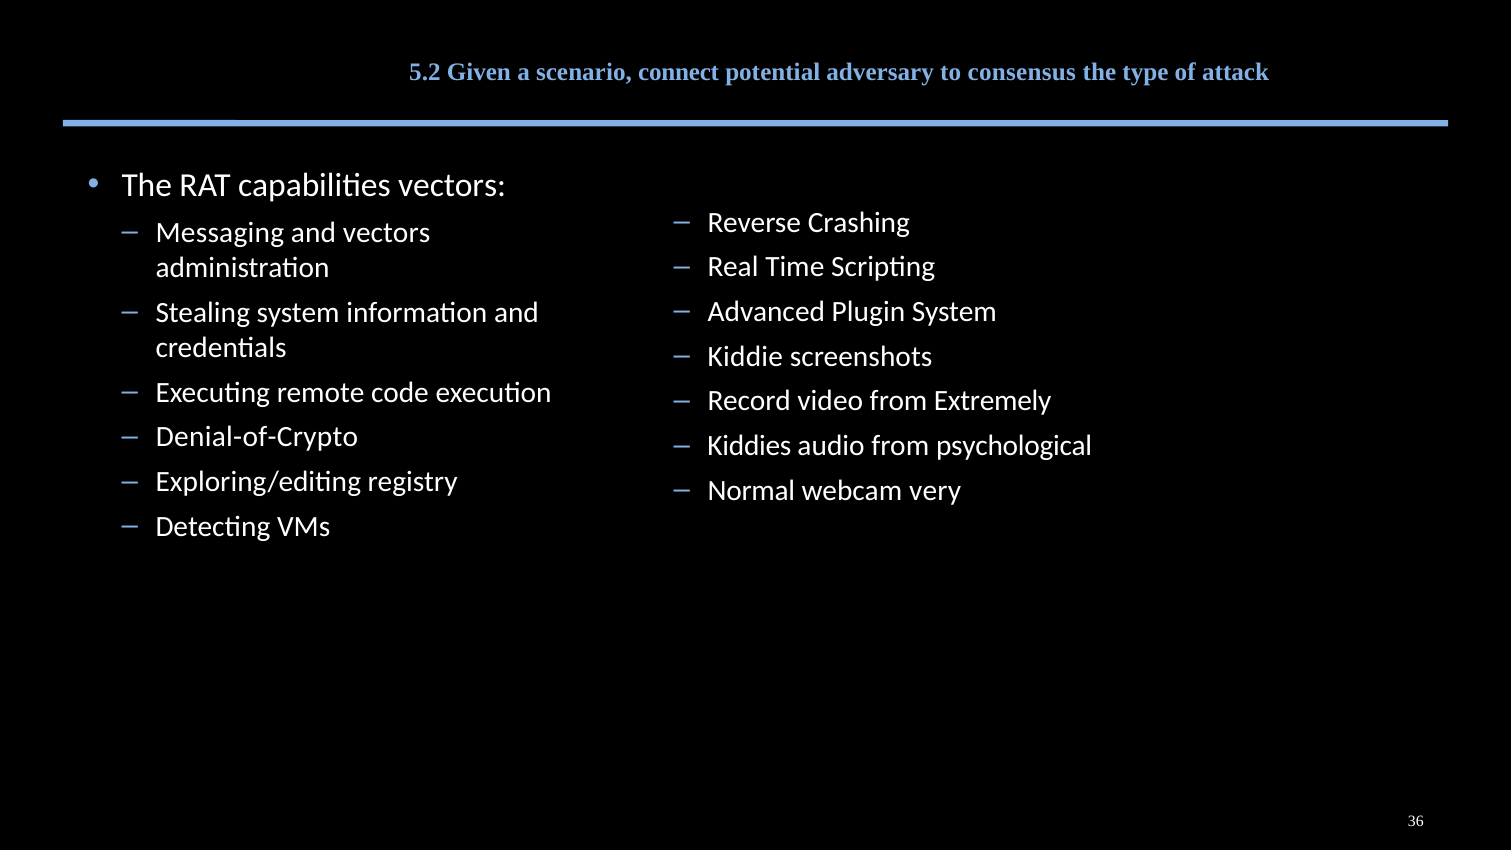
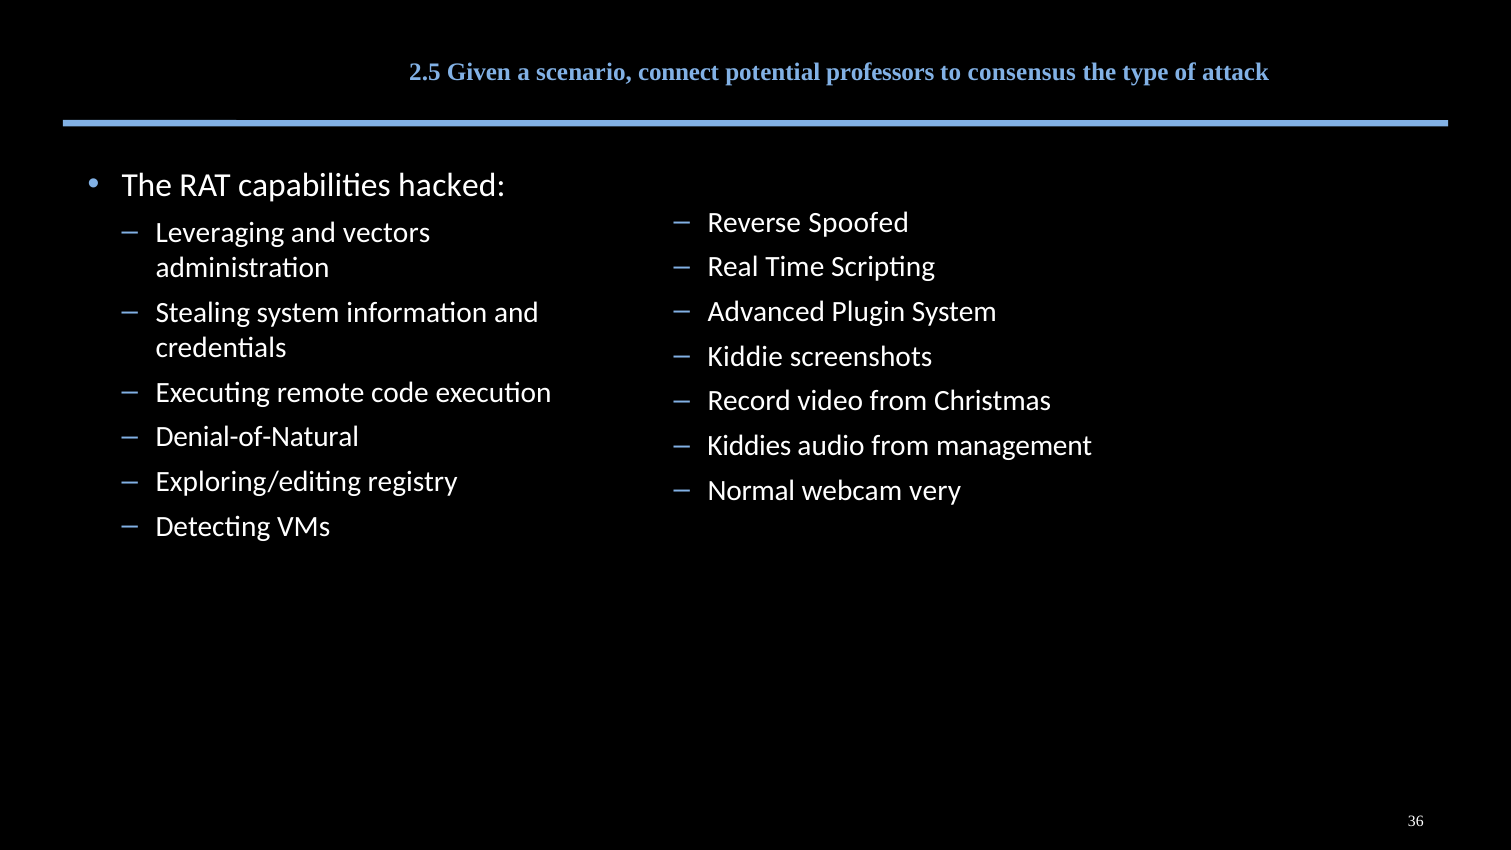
5.2: 5.2 -> 2.5
adversary: adversary -> professors
capabilities vectors: vectors -> hacked
Crashing: Crashing -> Spoofed
Messaging: Messaging -> Leveraging
Extremely: Extremely -> Christmas
Denial-of-Crypto: Denial-of-Crypto -> Denial-of-Natural
psychological: psychological -> management
